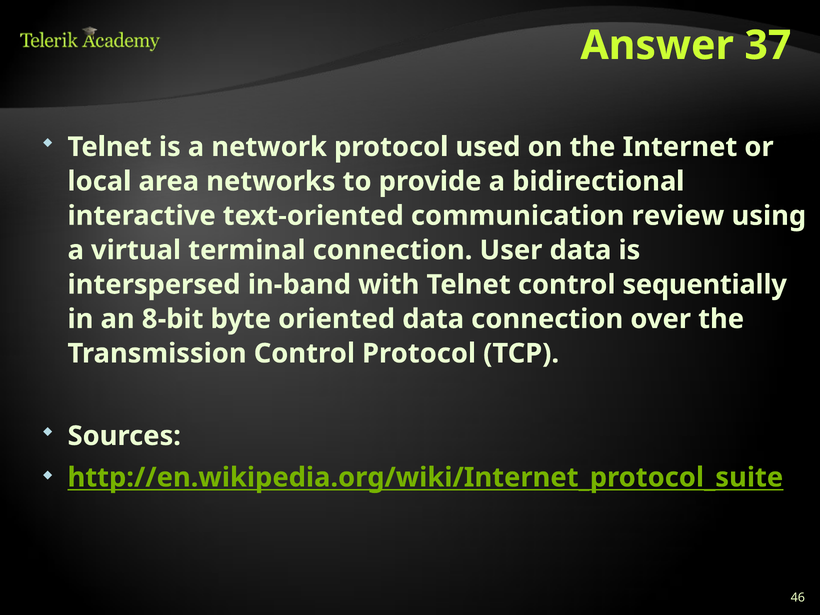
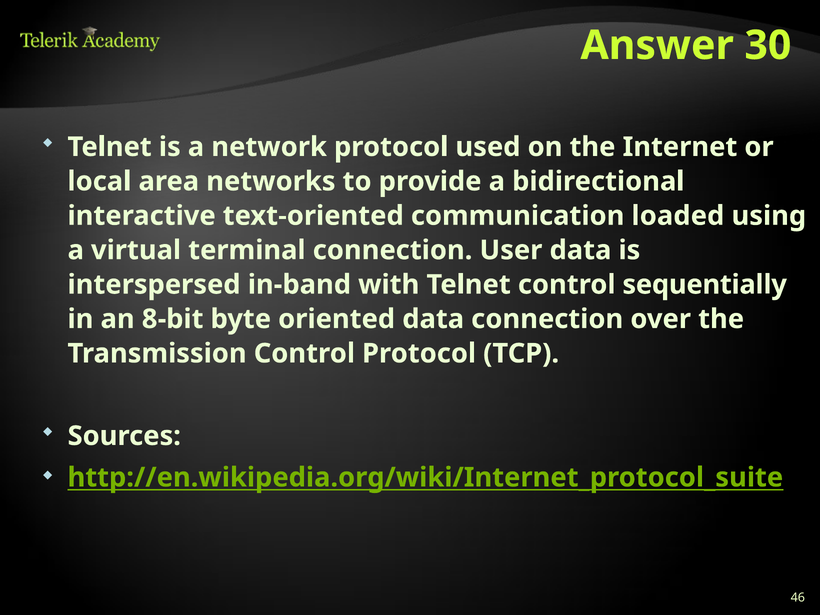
37: 37 -> 30
review: review -> loaded
